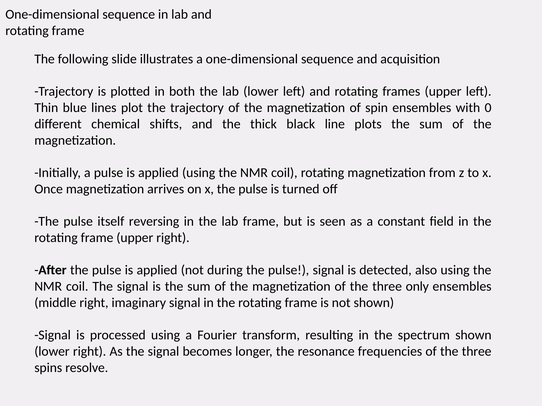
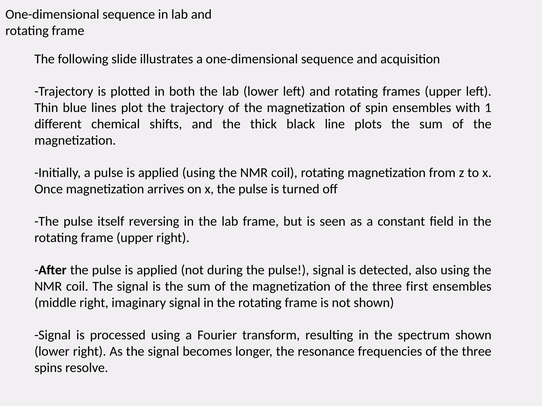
0: 0 -> 1
only: only -> first
